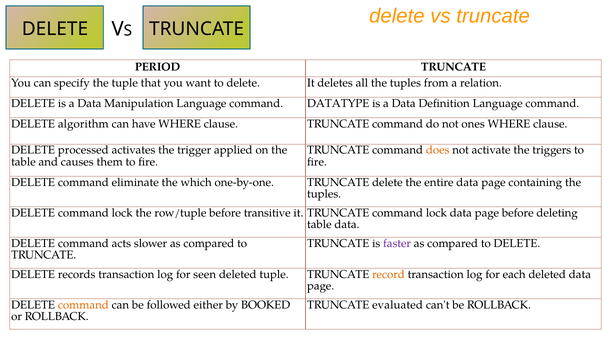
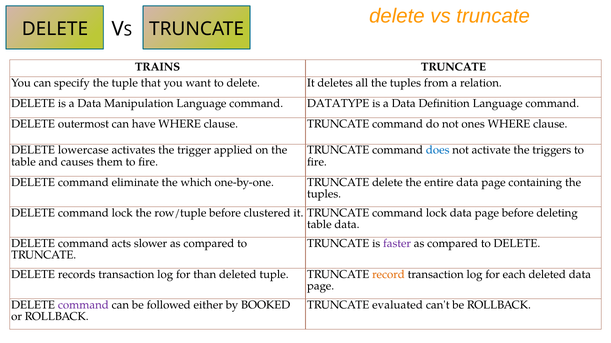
PERIOD: PERIOD -> TRAINS
algorithm: algorithm -> outermost
processed: processed -> lowercase
does colour: orange -> blue
transitive: transitive -> clustered
seen: seen -> than
command at (83, 306) colour: orange -> purple
